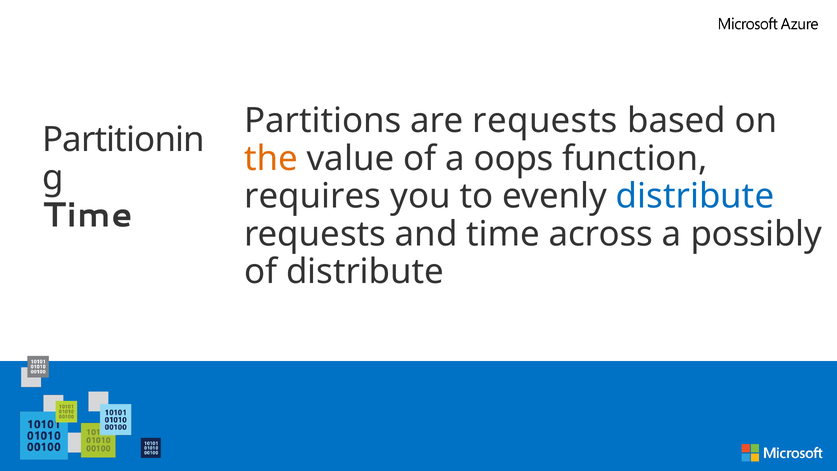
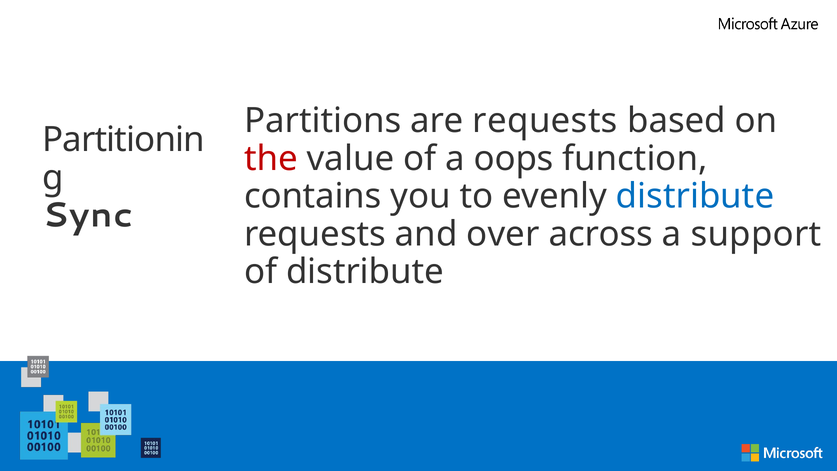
the colour: orange -> red
requires: requires -> contains
Time at (88, 215): Time -> Sync
and time: time -> over
possibly: possibly -> support
